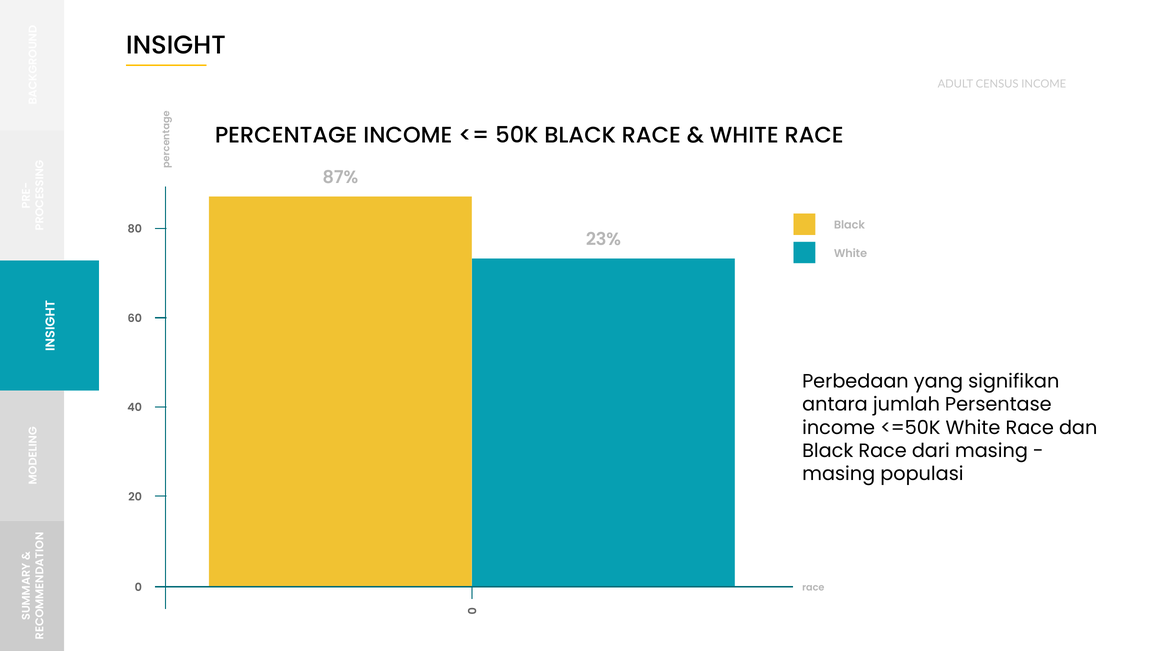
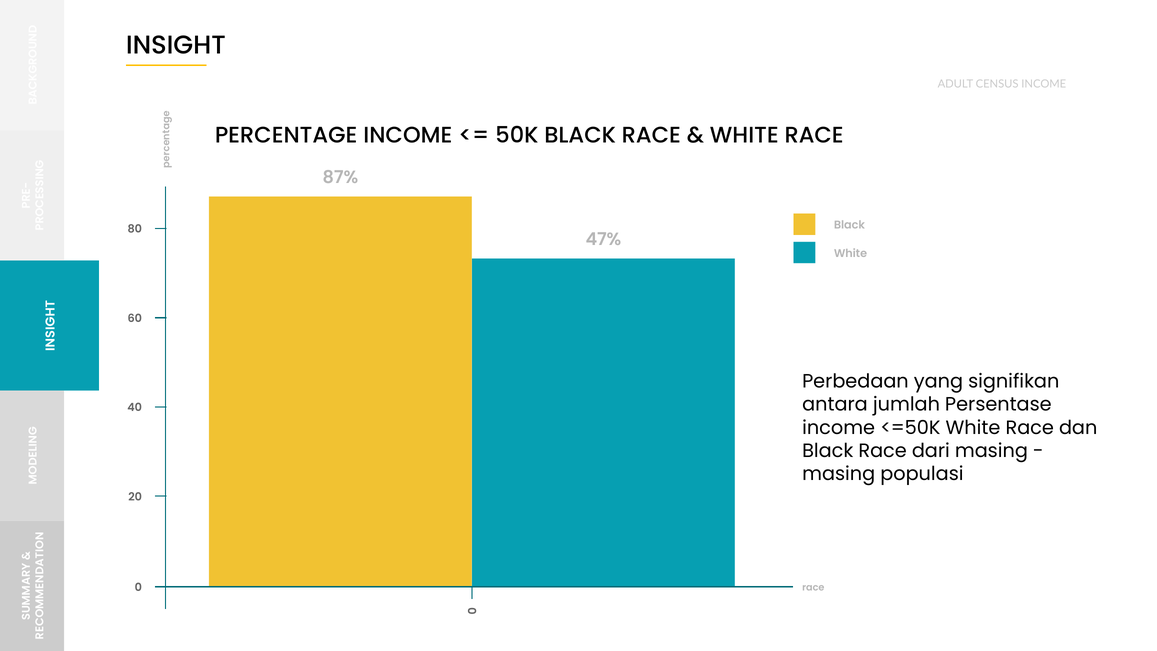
23%: 23% -> 47%
